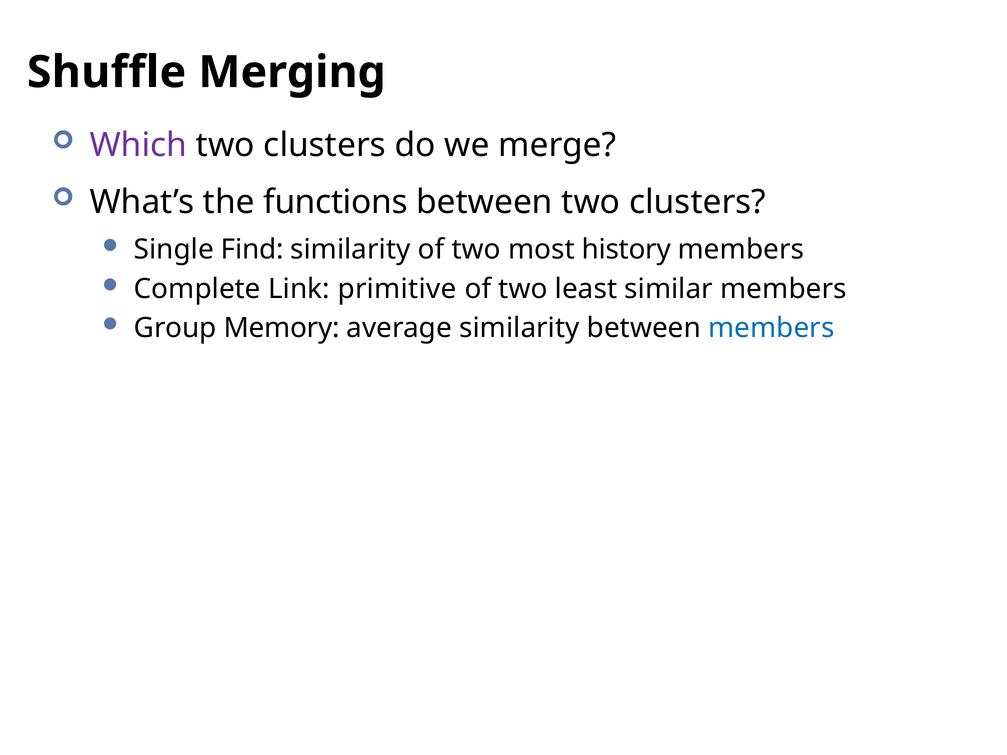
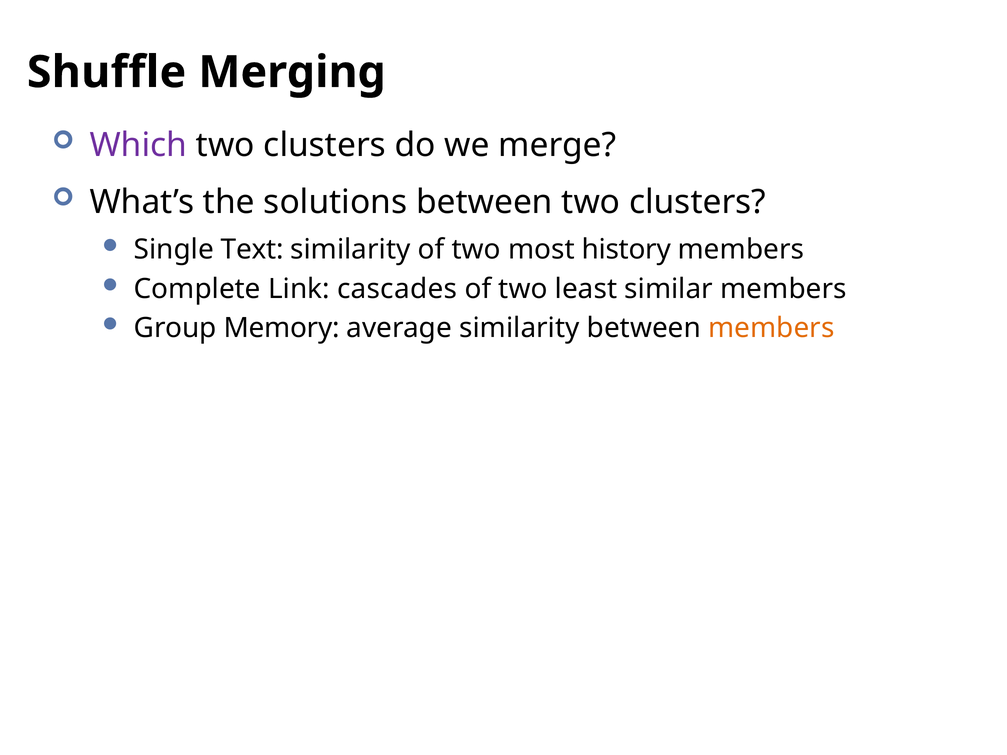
functions: functions -> solutions
Find: Find -> Text
primitive: primitive -> cascades
members at (771, 328) colour: blue -> orange
